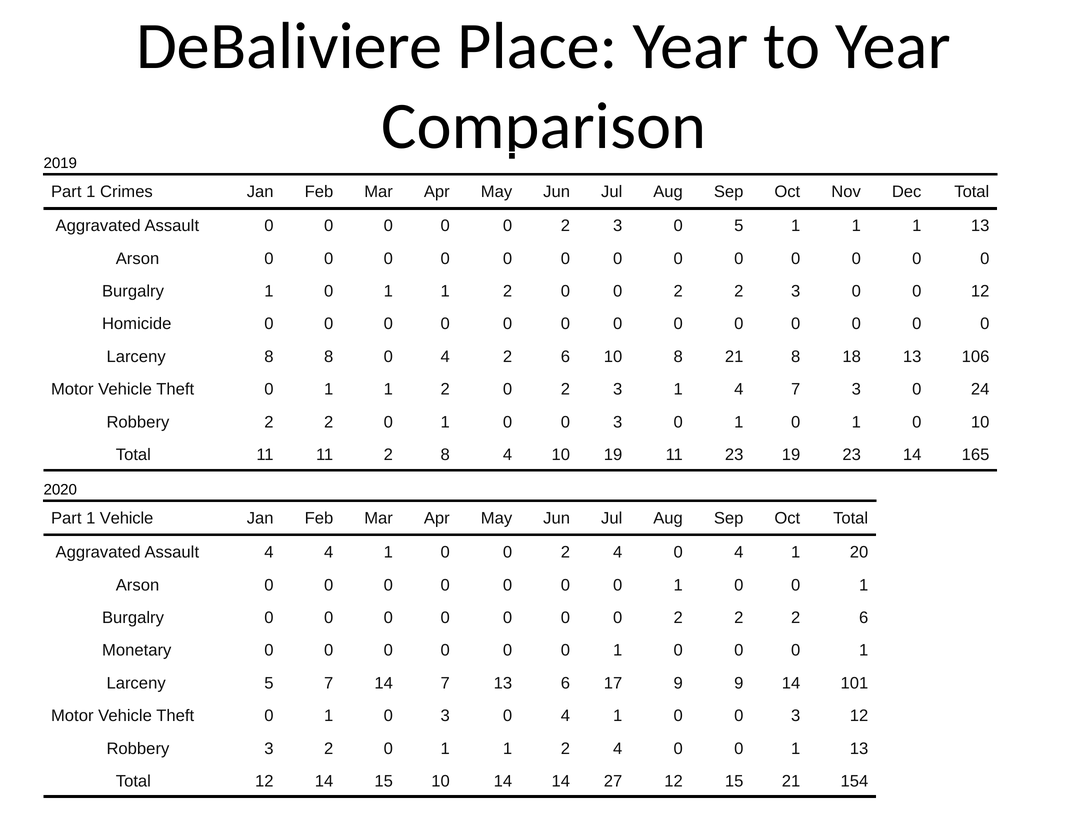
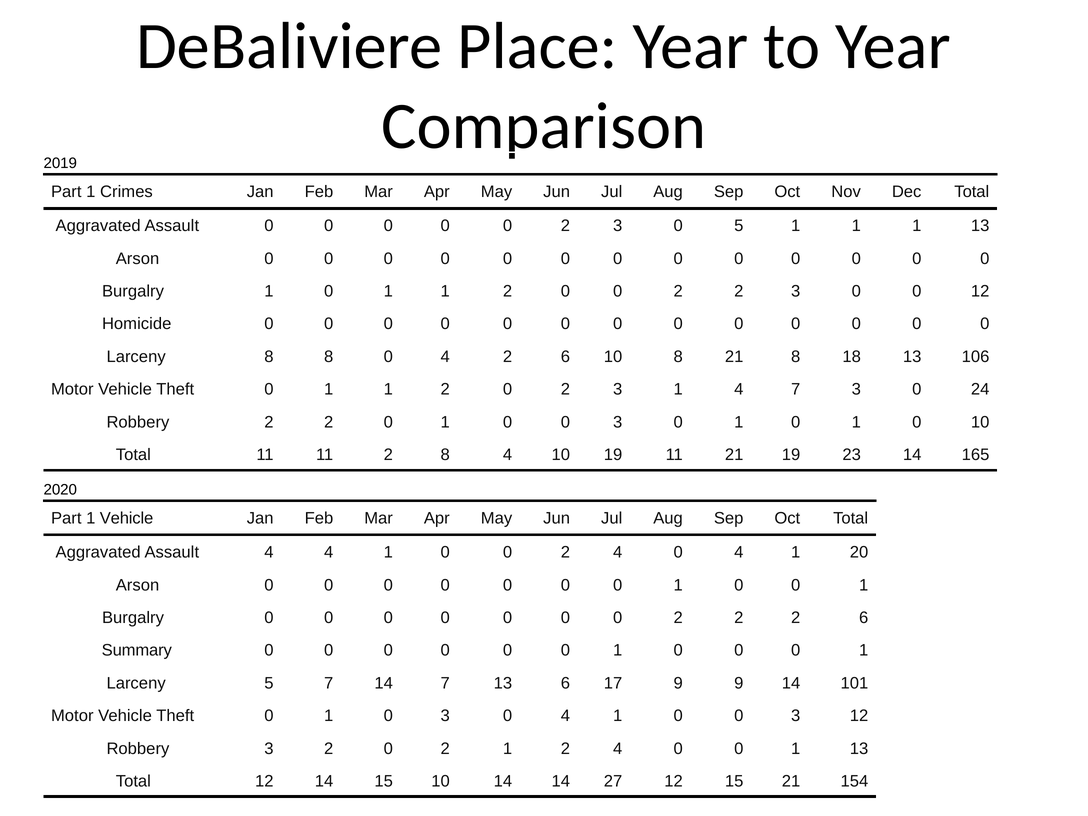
11 23: 23 -> 21
Monetary: Monetary -> Summary
3 2 0 1: 1 -> 2
